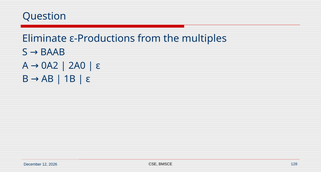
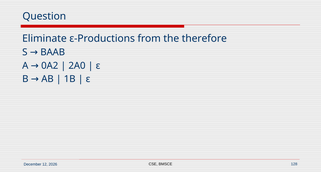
multiples: multiples -> therefore
